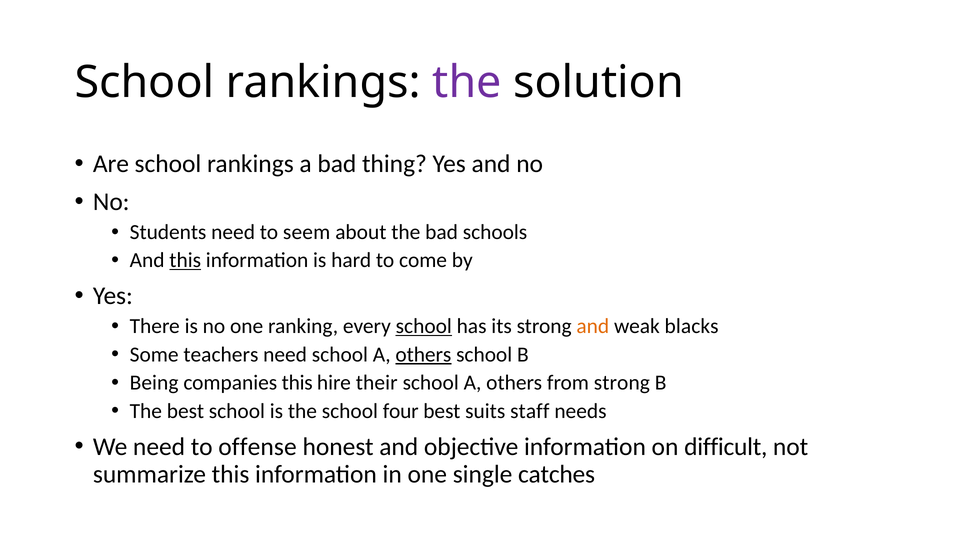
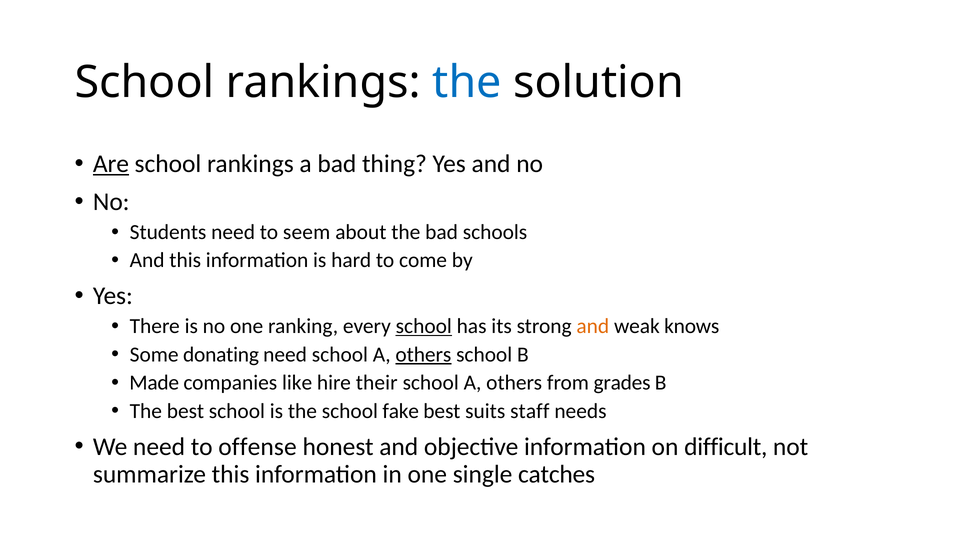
the at (467, 82) colour: purple -> blue
Are underline: none -> present
this at (185, 260) underline: present -> none
blacks: blacks -> knows
teachers: teachers -> donating
Being: Being -> Made
companies this: this -> like
from strong: strong -> grades
four: four -> fake
